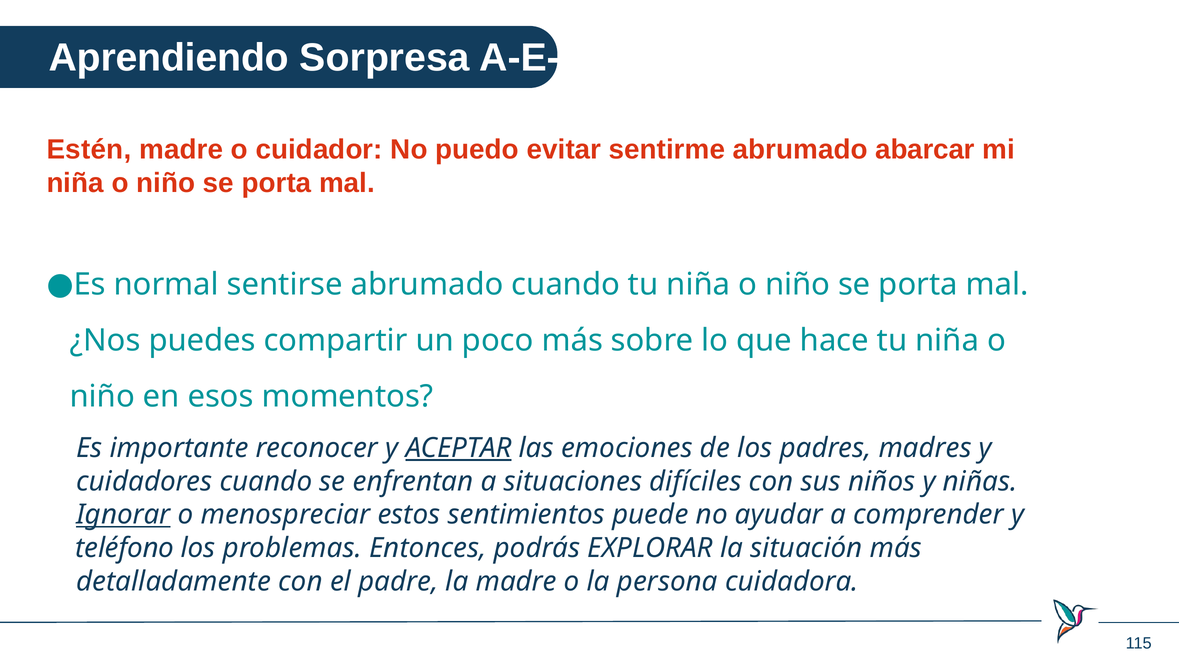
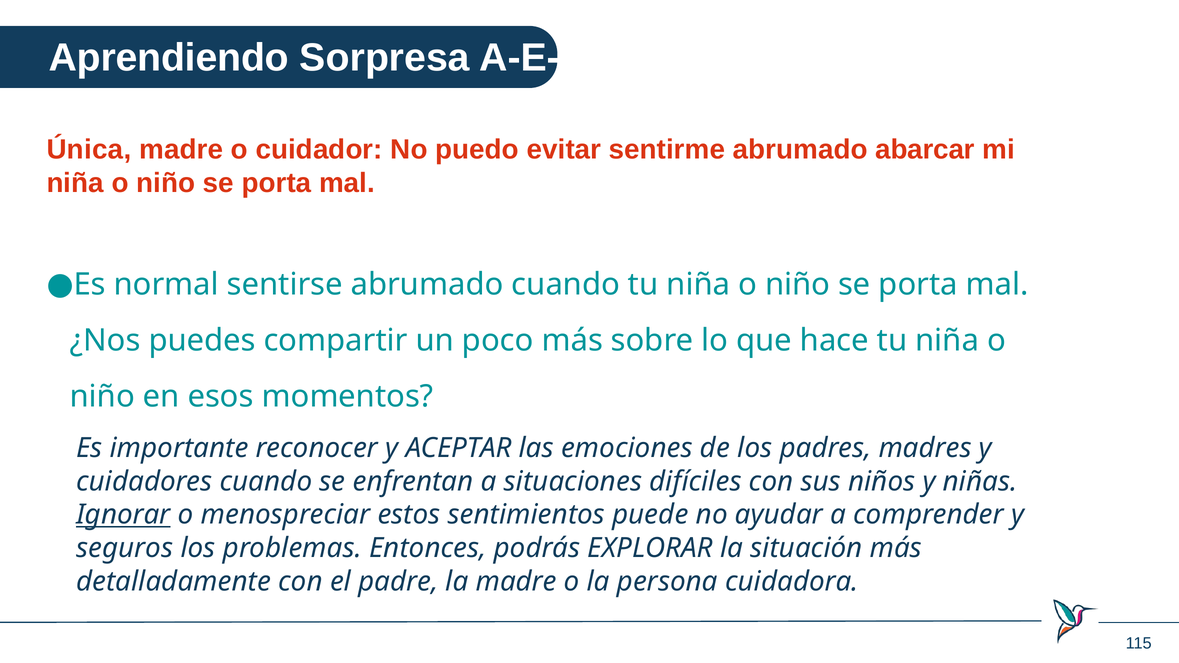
Estén: Estén -> Única
ACEPTAR underline: present -> none
teléfono: teléfono -> seguros
